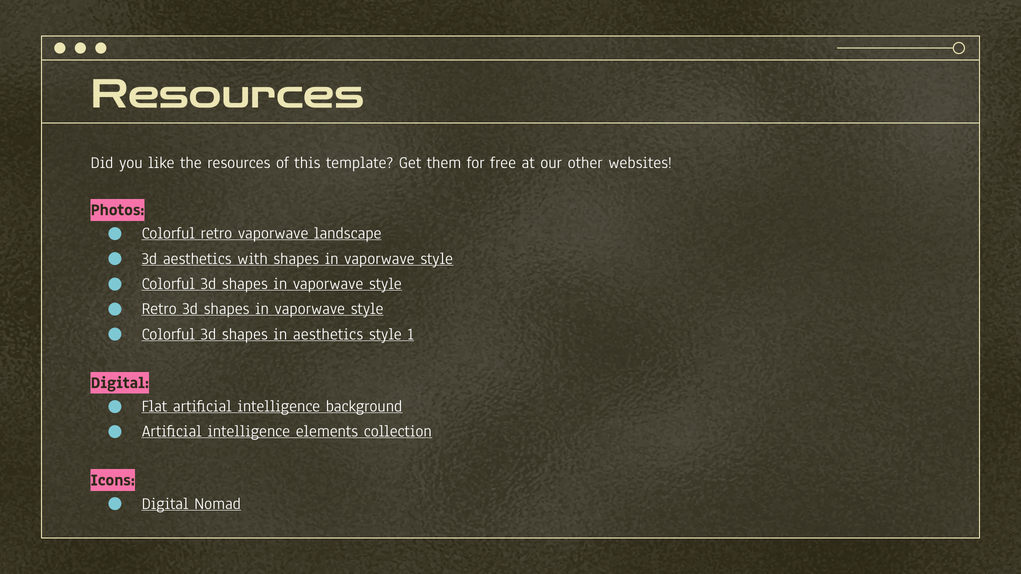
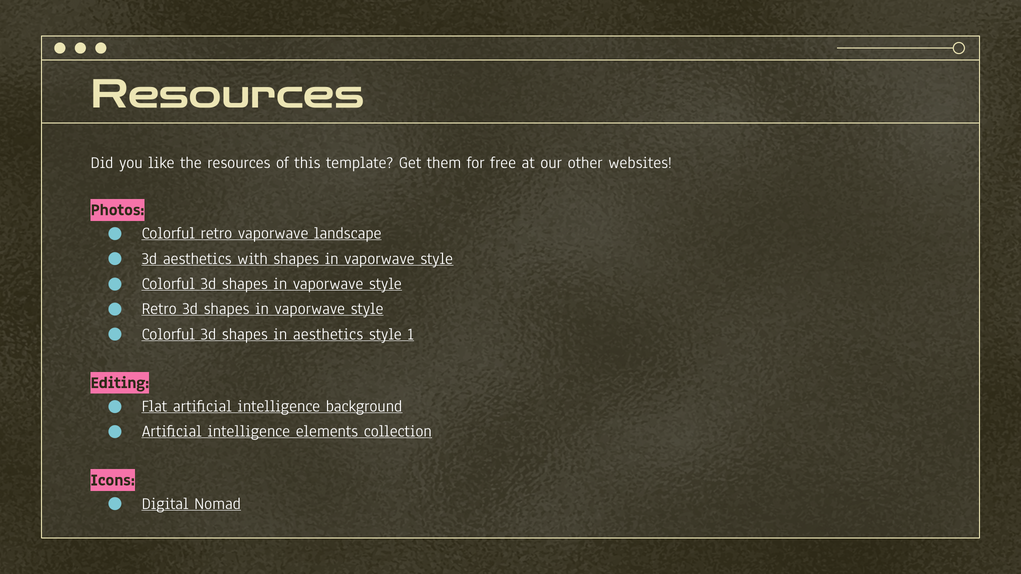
Digital at (120, 383): Digital -> Editing
